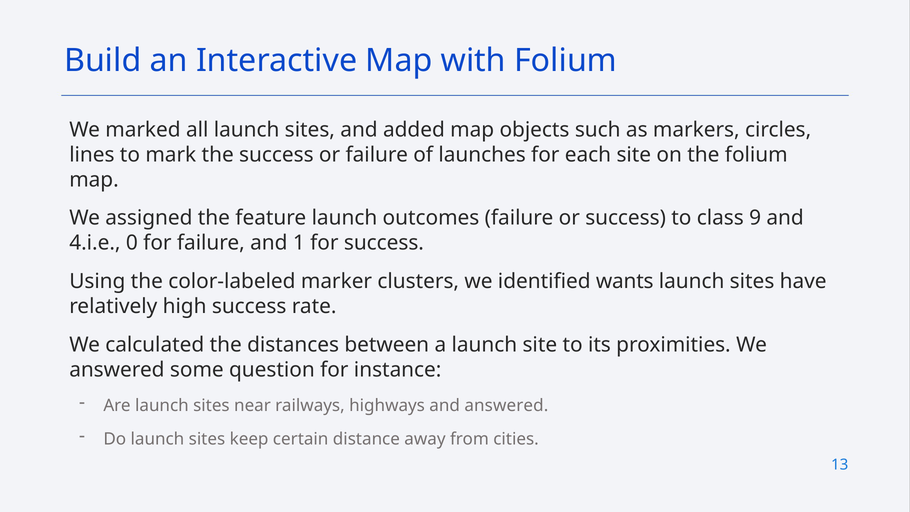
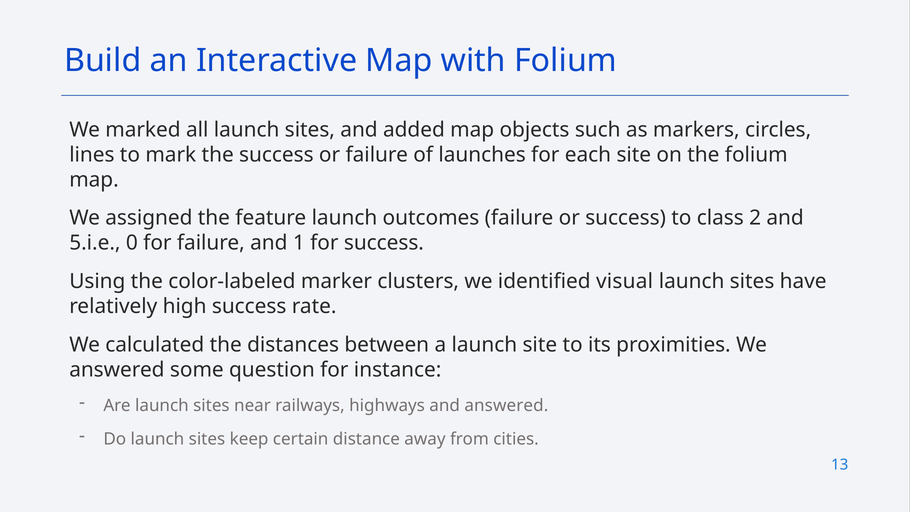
9: 9 -> 2
4.i.e: 4.i.e -> 5.i.e
wants: wants -> visual
